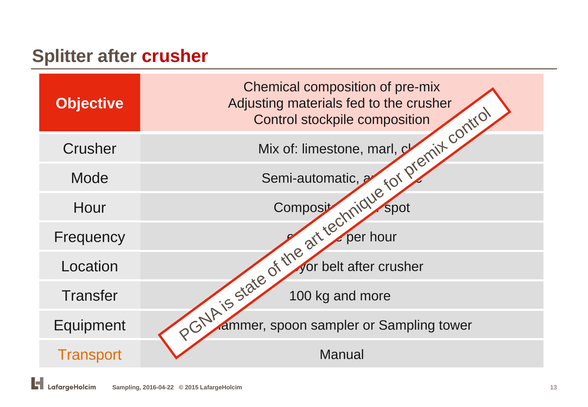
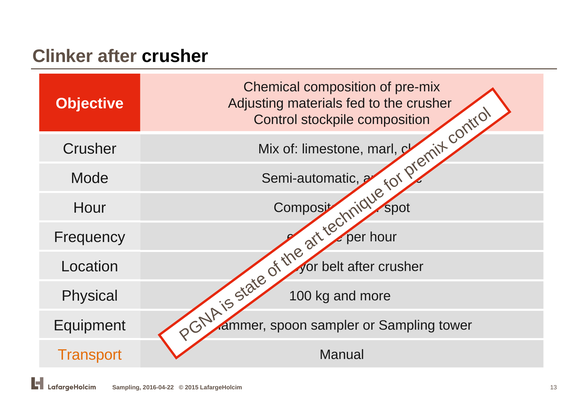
Splitter: Splitter -> Clinker
crusher at (175, 56) colour: red -> black
Transfer: Transfer -> Physical
